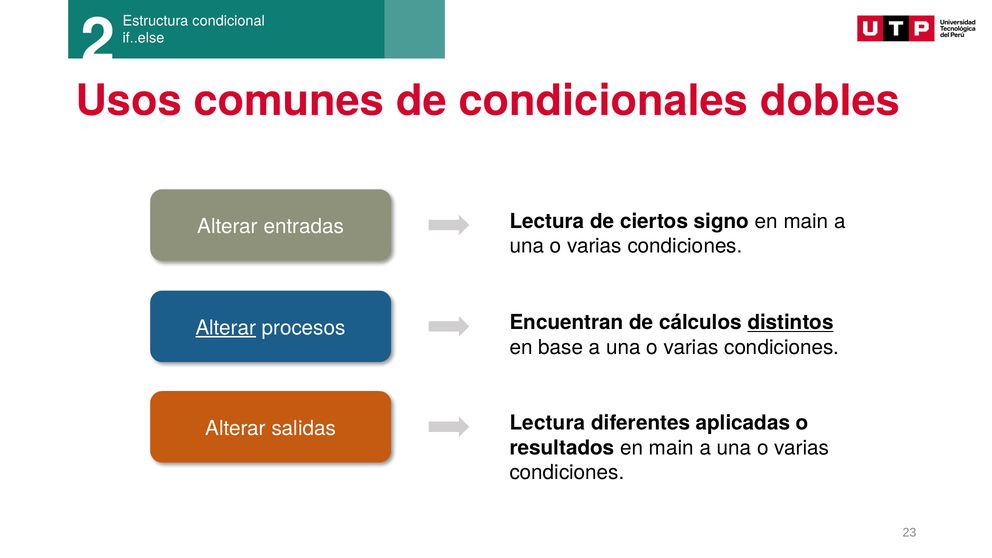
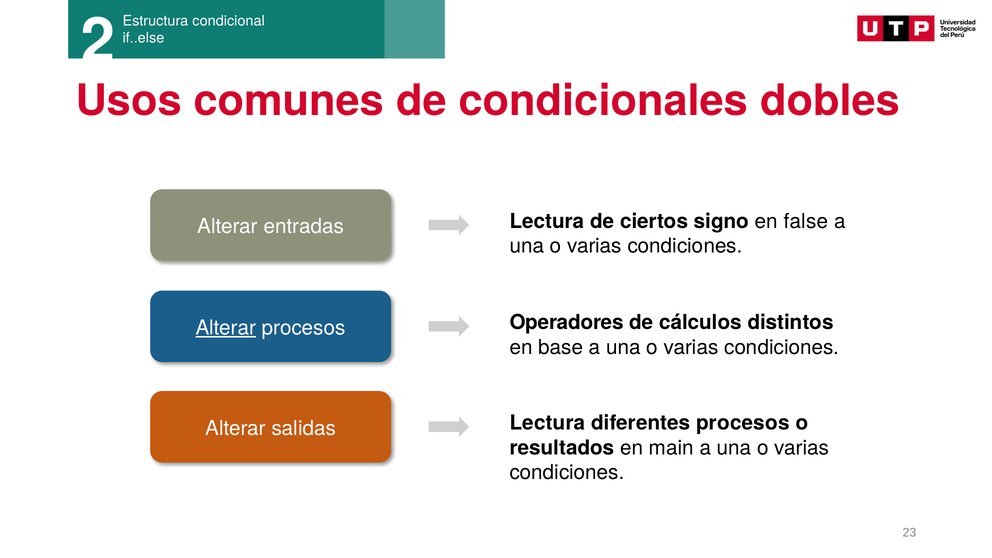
main at (806, 221): main -> false
Encuentran: Encuentran -> Operadores
distintos underline: present -> none
diferentes aplicadas: aplicadas -> procesos
